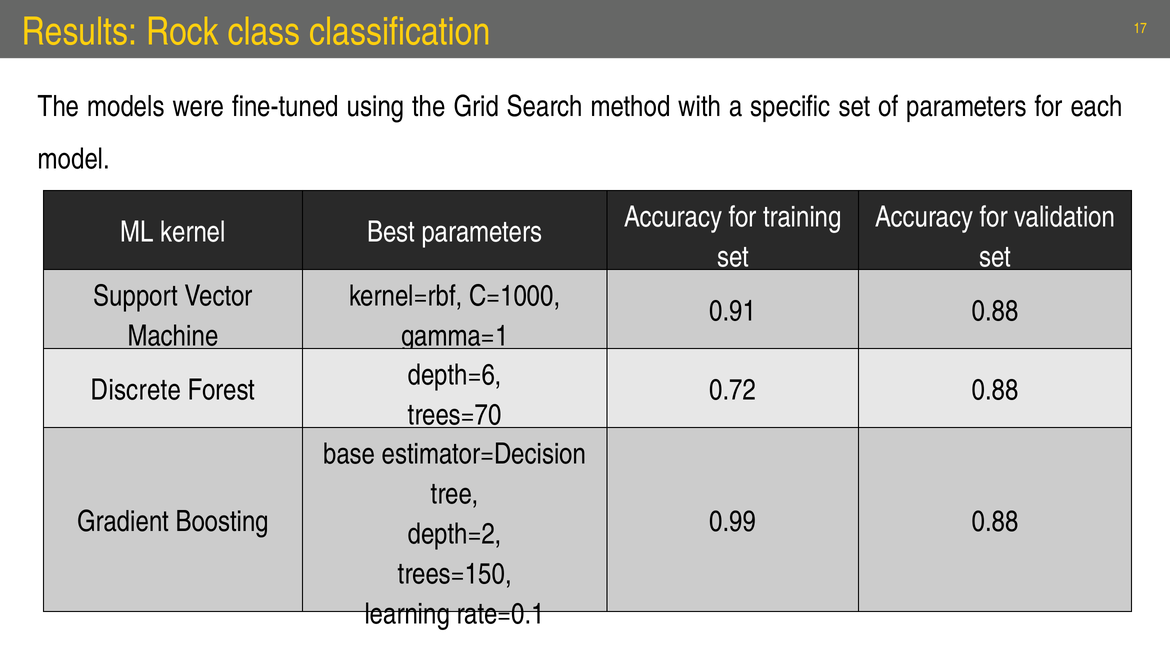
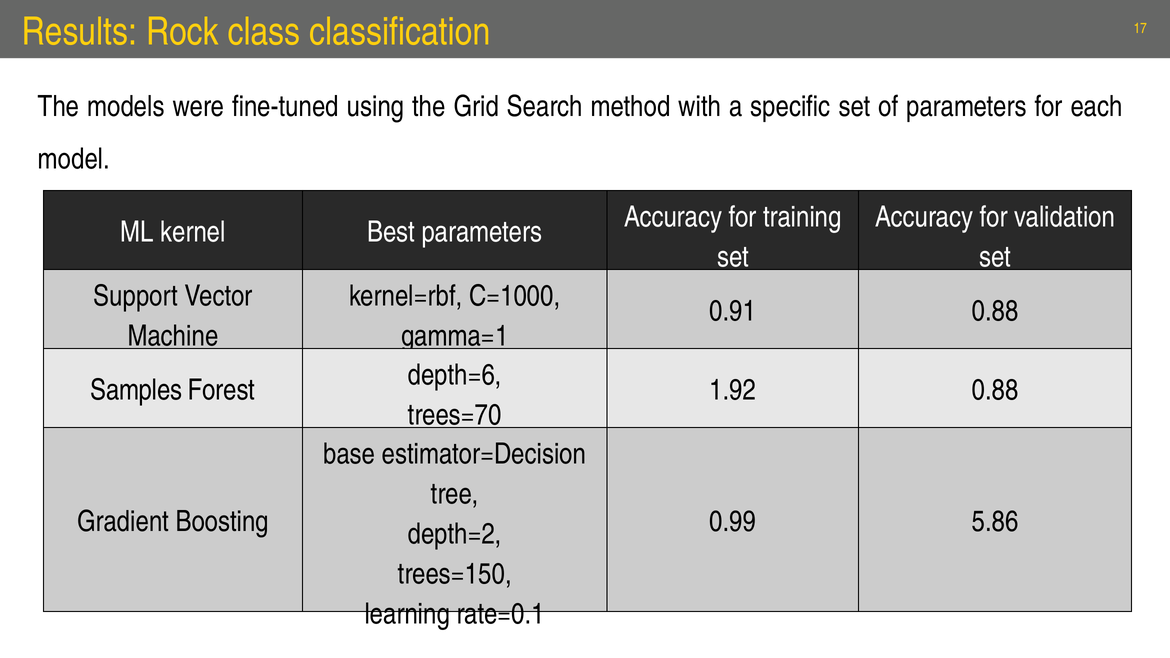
Discrete: Discrete -> Samples
0.72: 0.72 -> 1.92
0.99 0.88: 0.88 -> 5.86
